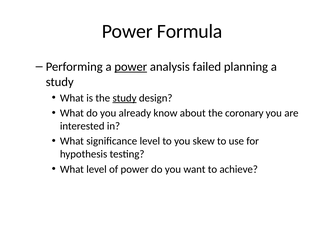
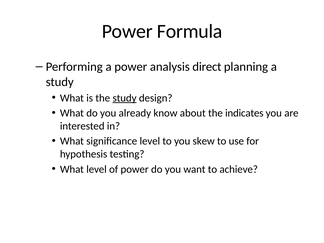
power at (131, 67) underline: present -> none
failed: failed -> direct
coronary: coronary -> indicates
